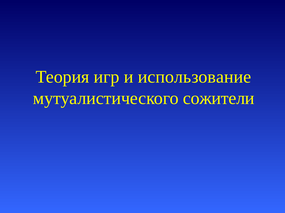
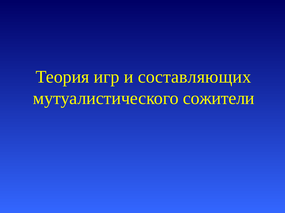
использование: использование -> составляющих
